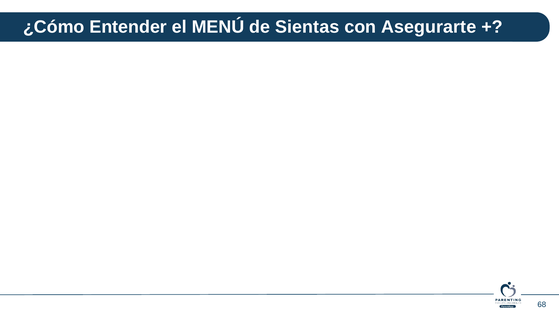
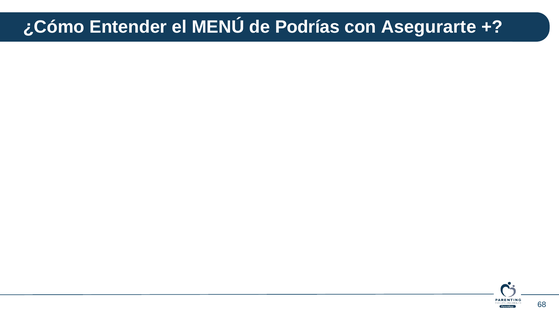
Sientas: Sientas -> Podrías
